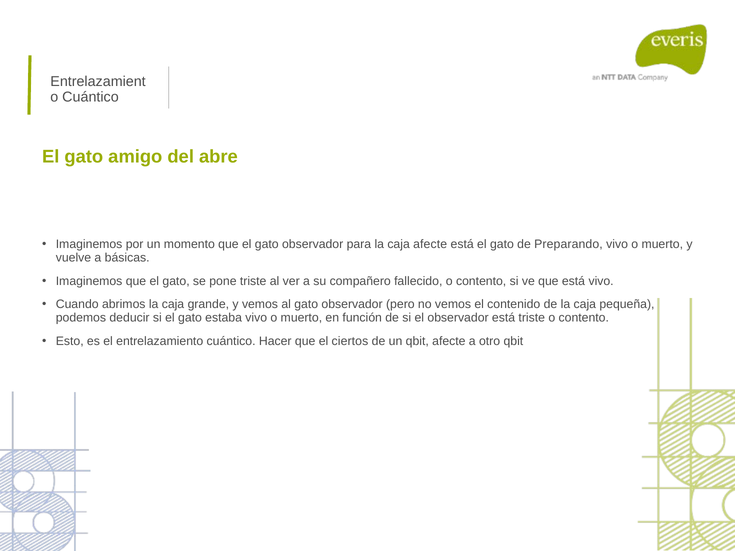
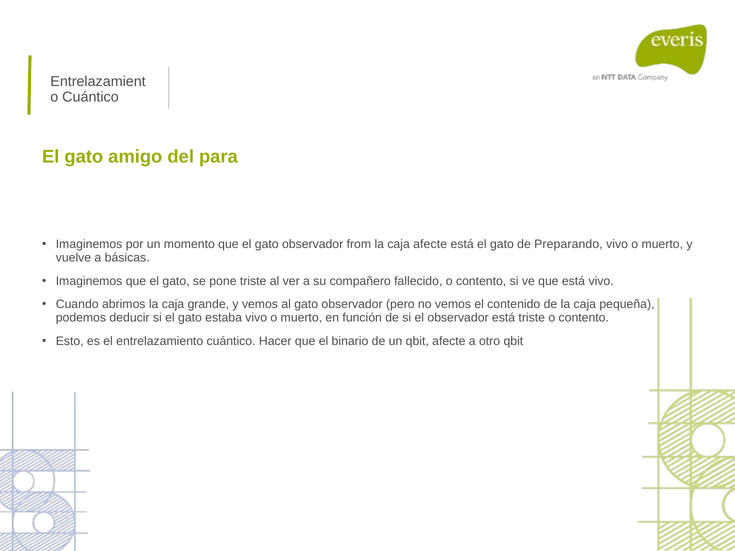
abre: abre -> para
para: para -> from
ciertos: ciertos -> binario
